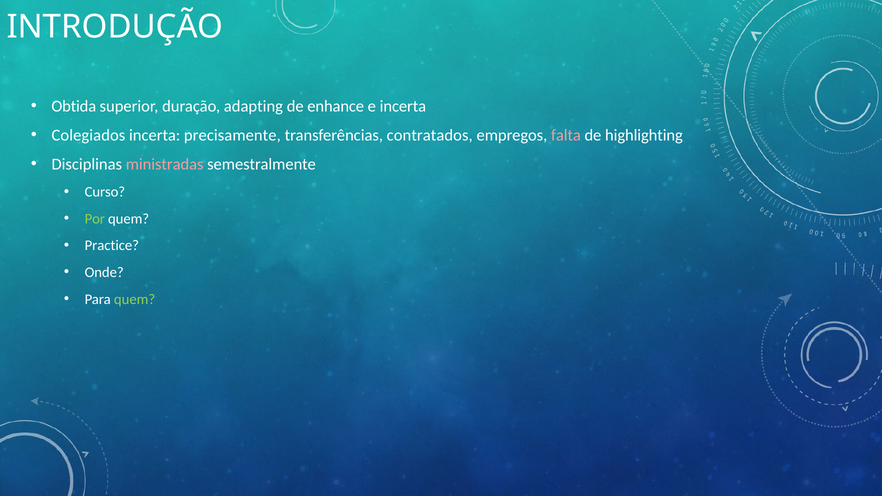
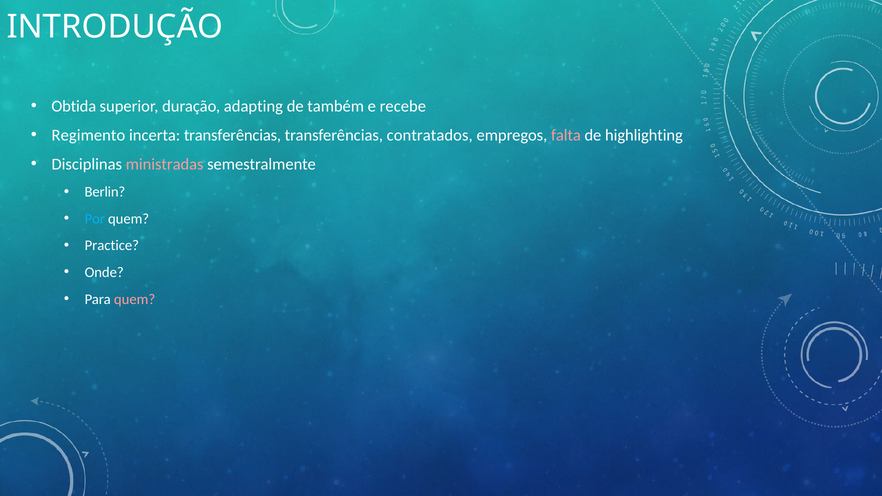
enhance: enhance -> também
e incerta: incerta -> recebe
Colegiados: Colegiados -> Regimento
incerta precisamente: precisamente -> transferências
Curso: Curso -> Berlin
Por colour: light green -> light blue
quem at (135, 299) colour: light green -> pink
